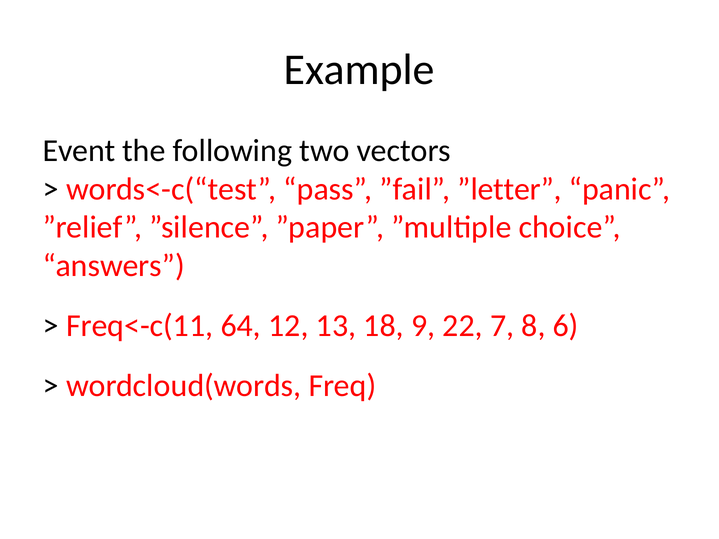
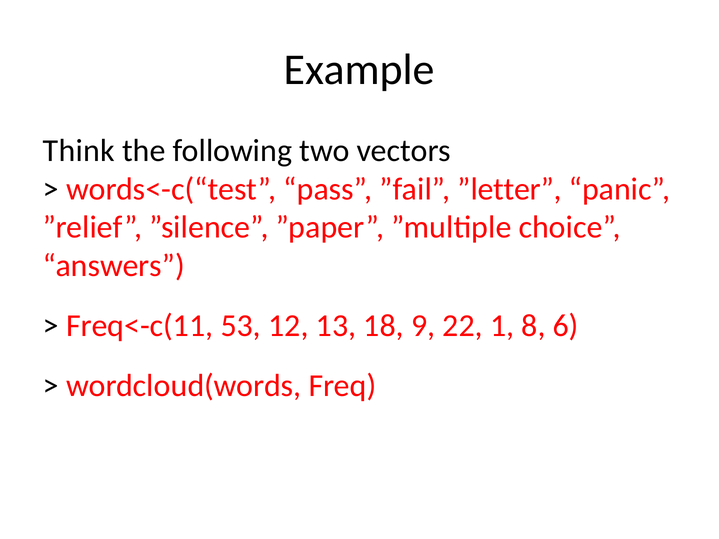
Event: Event -> Think
64: 64 -> 53
7: 7 -> 1
